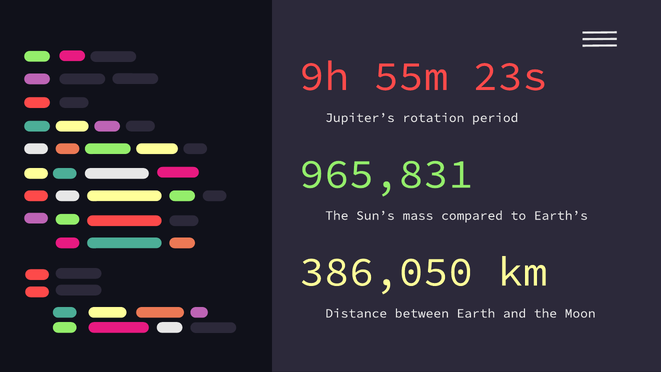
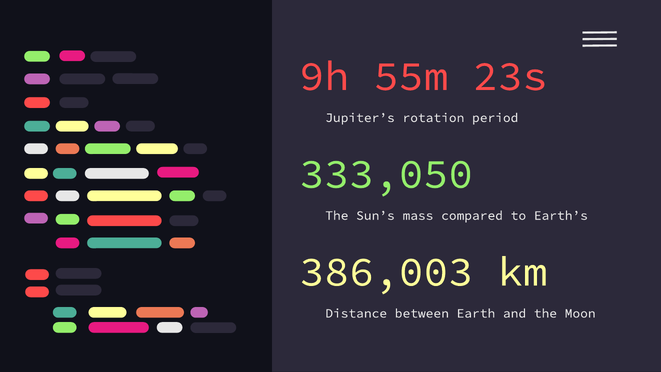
965,831: 965,831 -> 333,050
386,050: 386,050 -> 386,003
